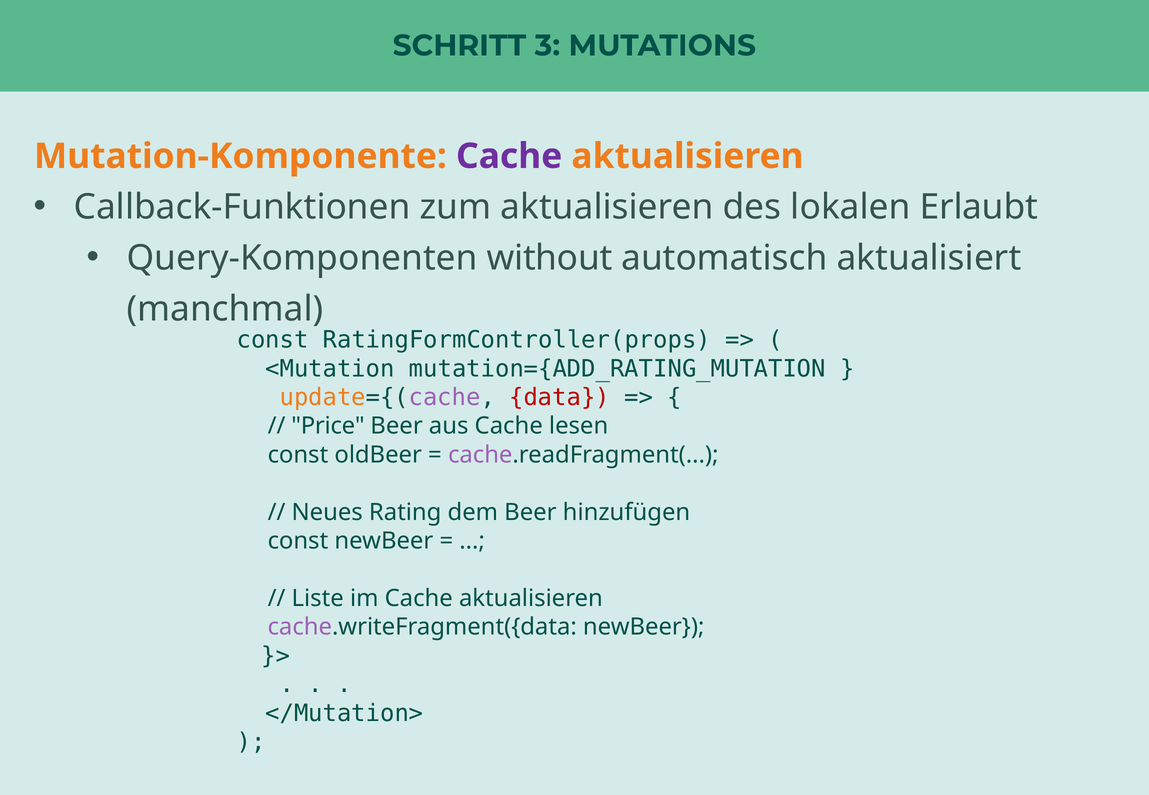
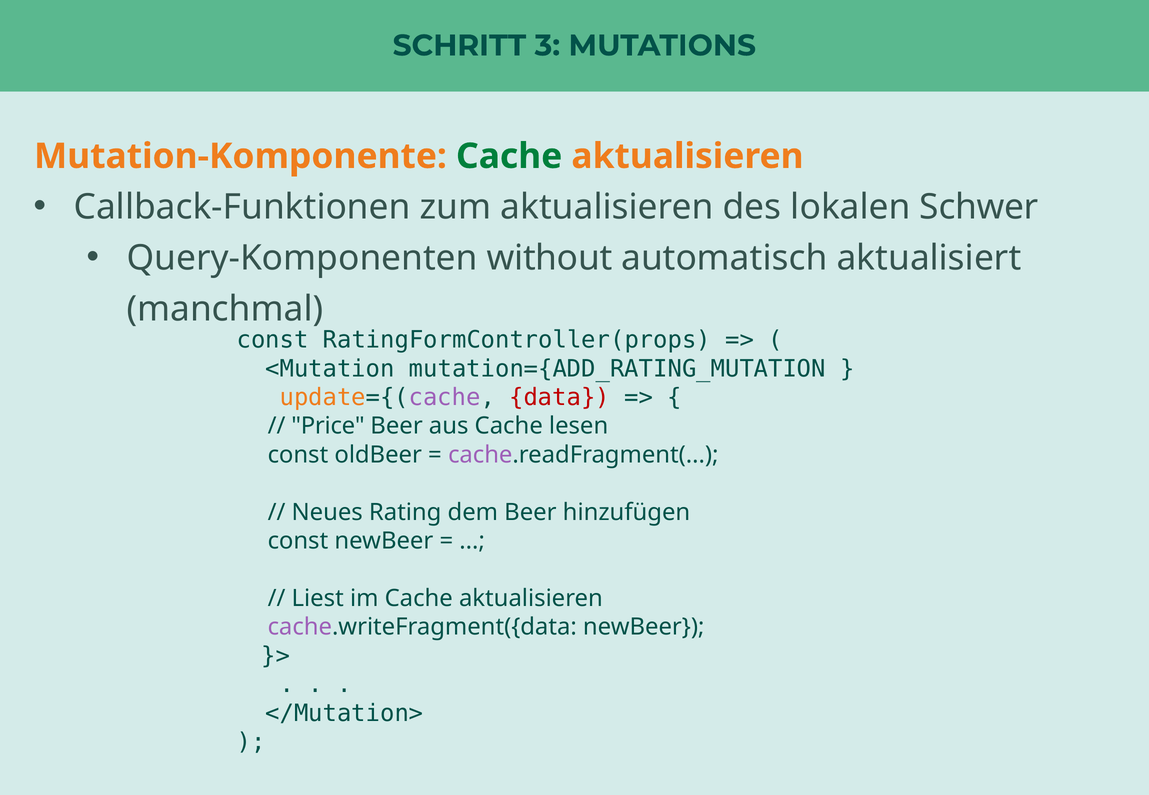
Cache at (509, 156) colour: purple -> green
Erlaubt: Erlaubt -> Schwer
Liste: Liste -> Liest
